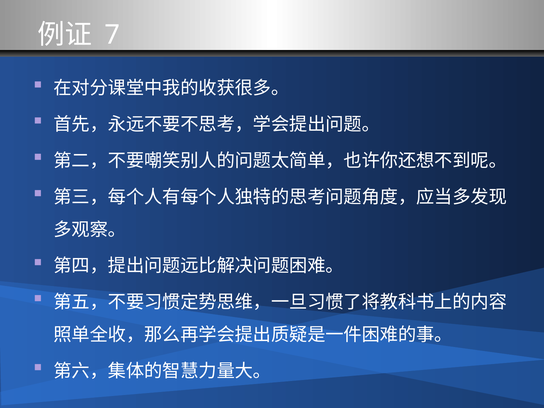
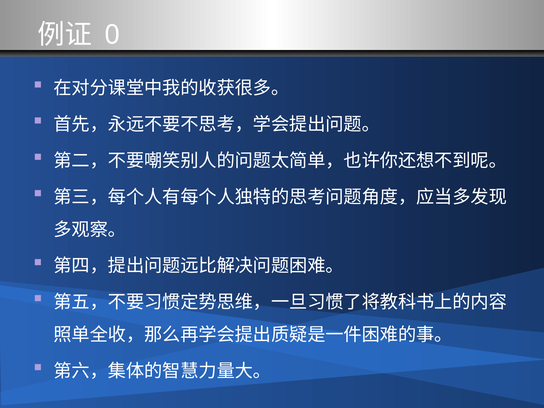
7: 7 -> 0
